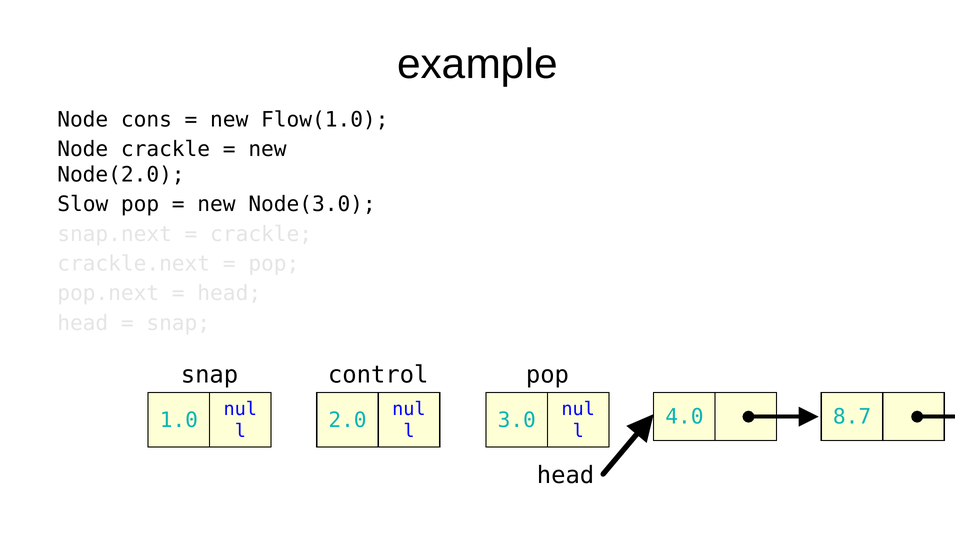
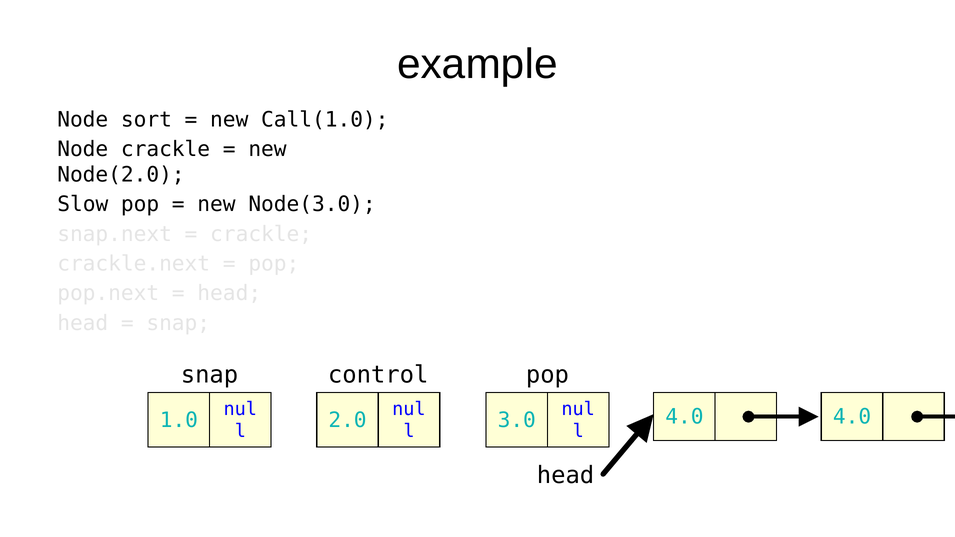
cons: cons -> sort
Flow(1.0: Flow(1.0 -> Call(1.0
4.0 8.7: 8.7 -> 4.0
